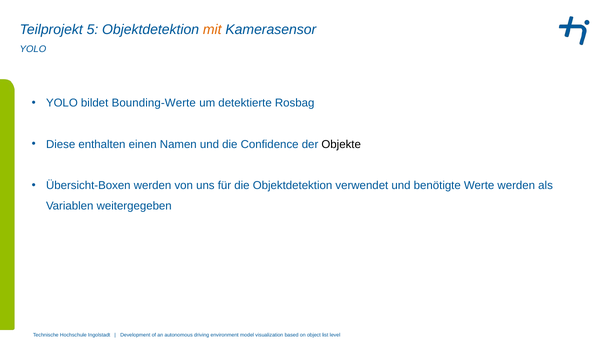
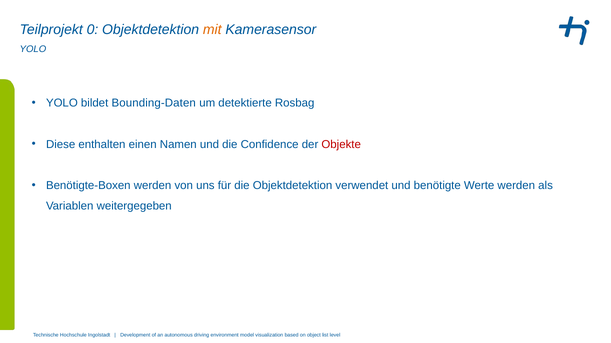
5: 5 -> 0
Bounding-Werte: Bounding-Werte -> Bounding-Daten
Objekte colour: black -> red
Übersicht-Boxen: Übersicht-Boxen -> Benötigte-Boxen
